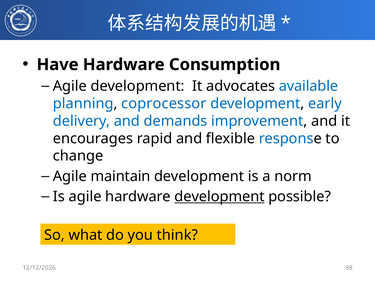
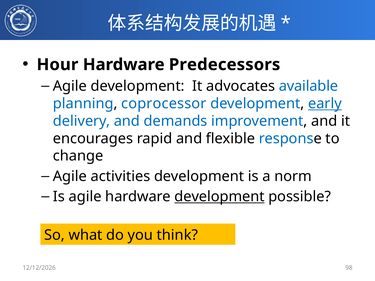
Have: Have -> Hour
Consumption: Consumption -> Predecessors
early underline: none -> present
maintain: maintain -> activities
